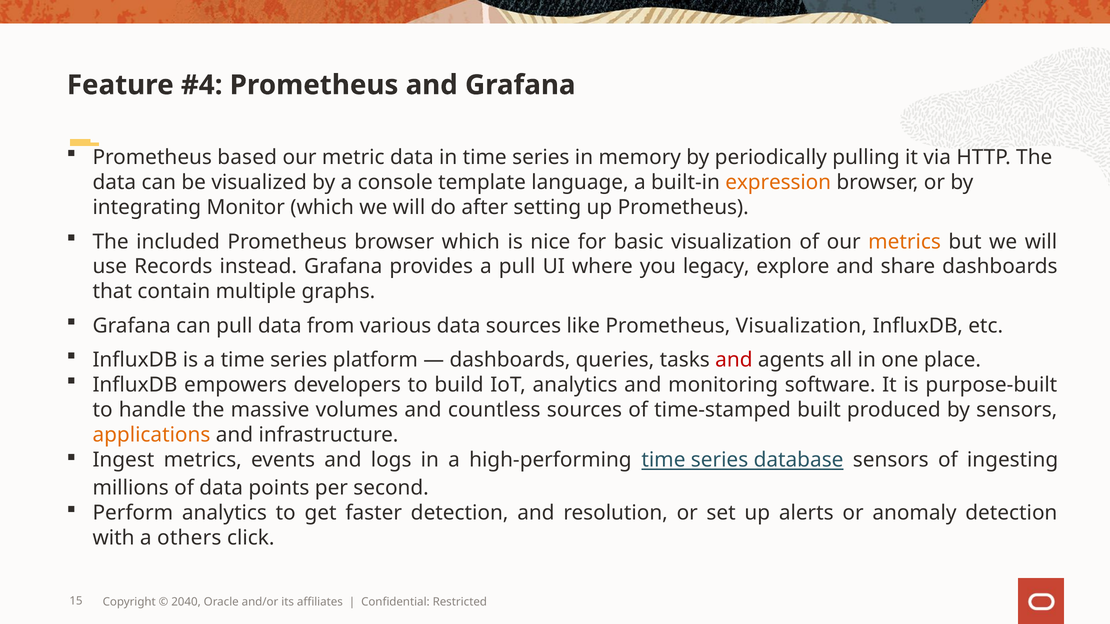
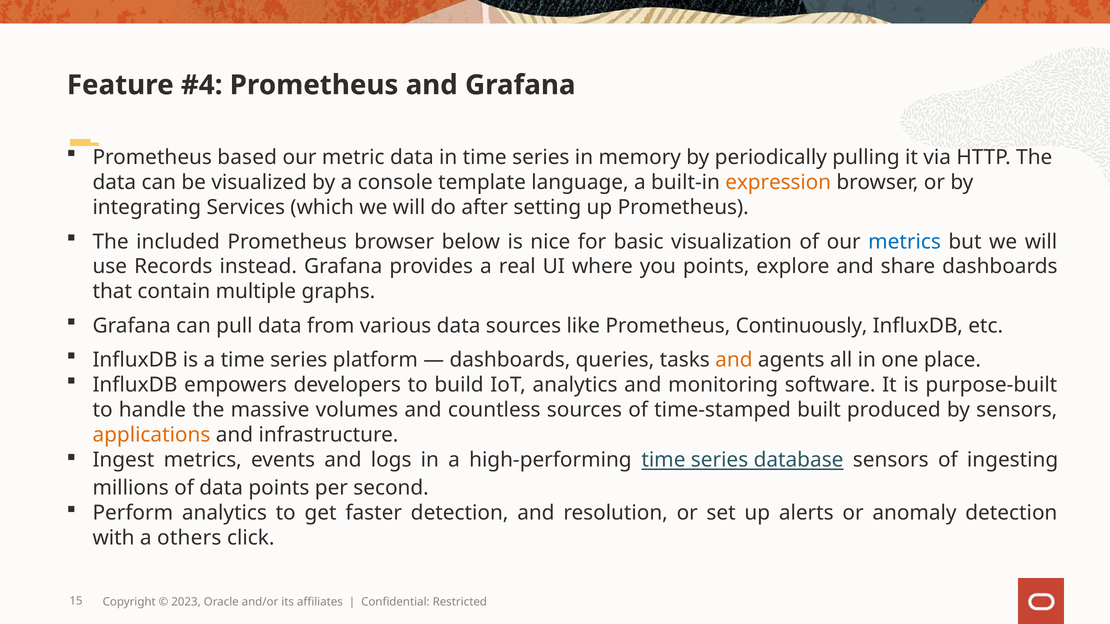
Monitor: Monitor -> Services
browser which: which -> below
metrics at (905, 242) colour: orange -> blue
a pull: pull -> real
you legacy: legacy -> points
Prometheus Visualization: Visualization -> Continuously
and at (734, 360) colour: red -> orange
2040: 2040 -> 2023
